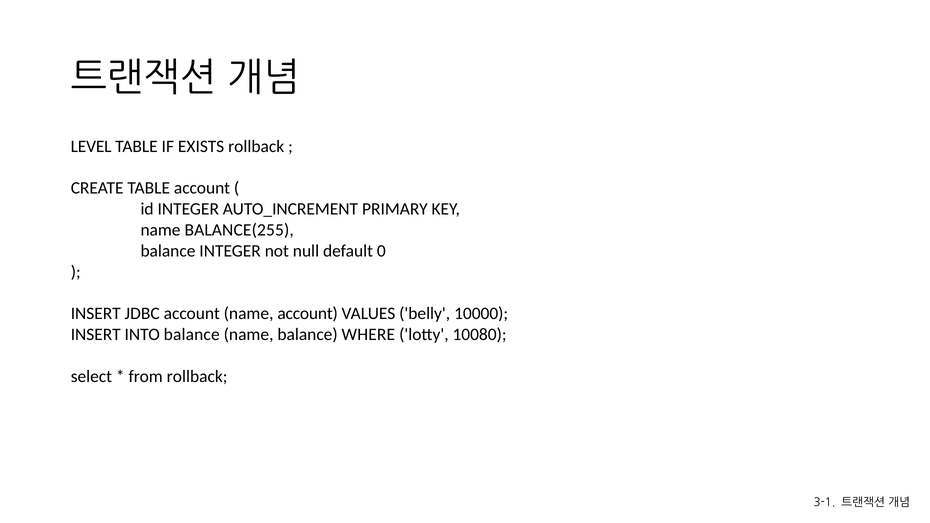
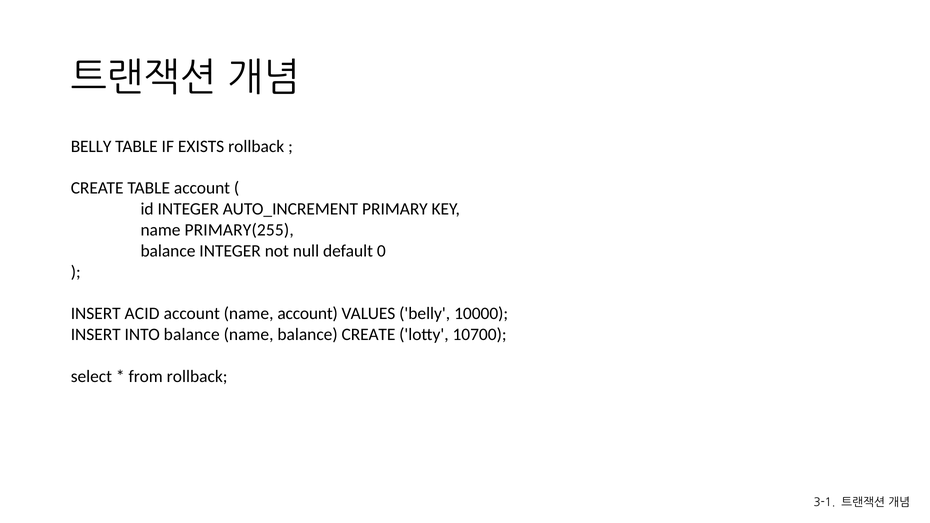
LEVEL at (91, 146): LEVEL -> BELLY
BALANCE(255: BALANCE(255 -> PRIMARY(255
JDBC: JDBC -> ACID
balance WHERE: WHERE -> CREATE
10080: 10080 -> 10700
